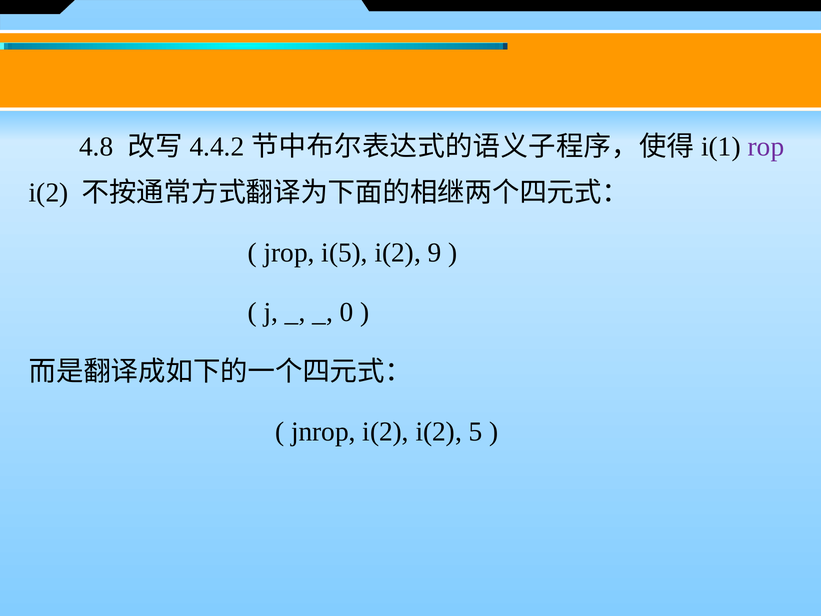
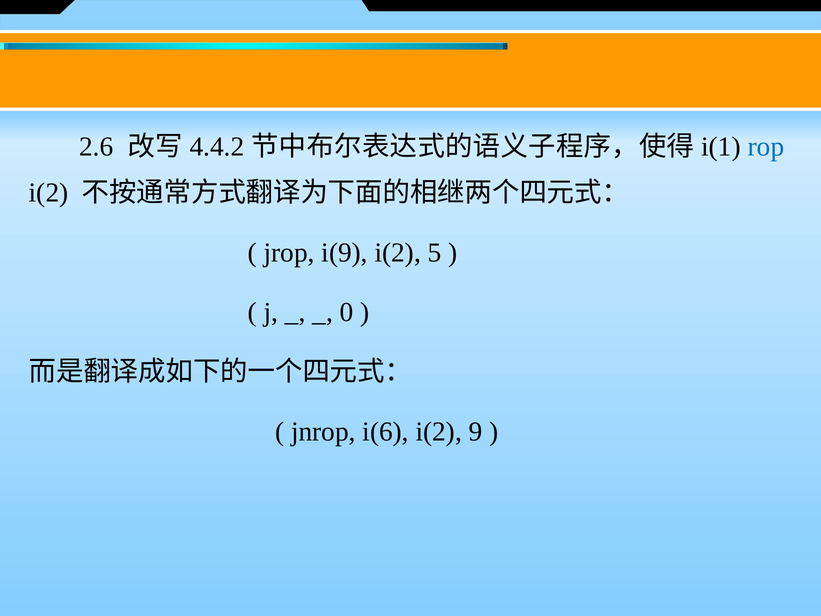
4.8: 4.8 -> 2.6
rop colour: purple -> blue
i(5: i(5 -> i(9
9: 9 -> 5
jnrop i(2: i(2 -> i(6
5: 5 -> 9
